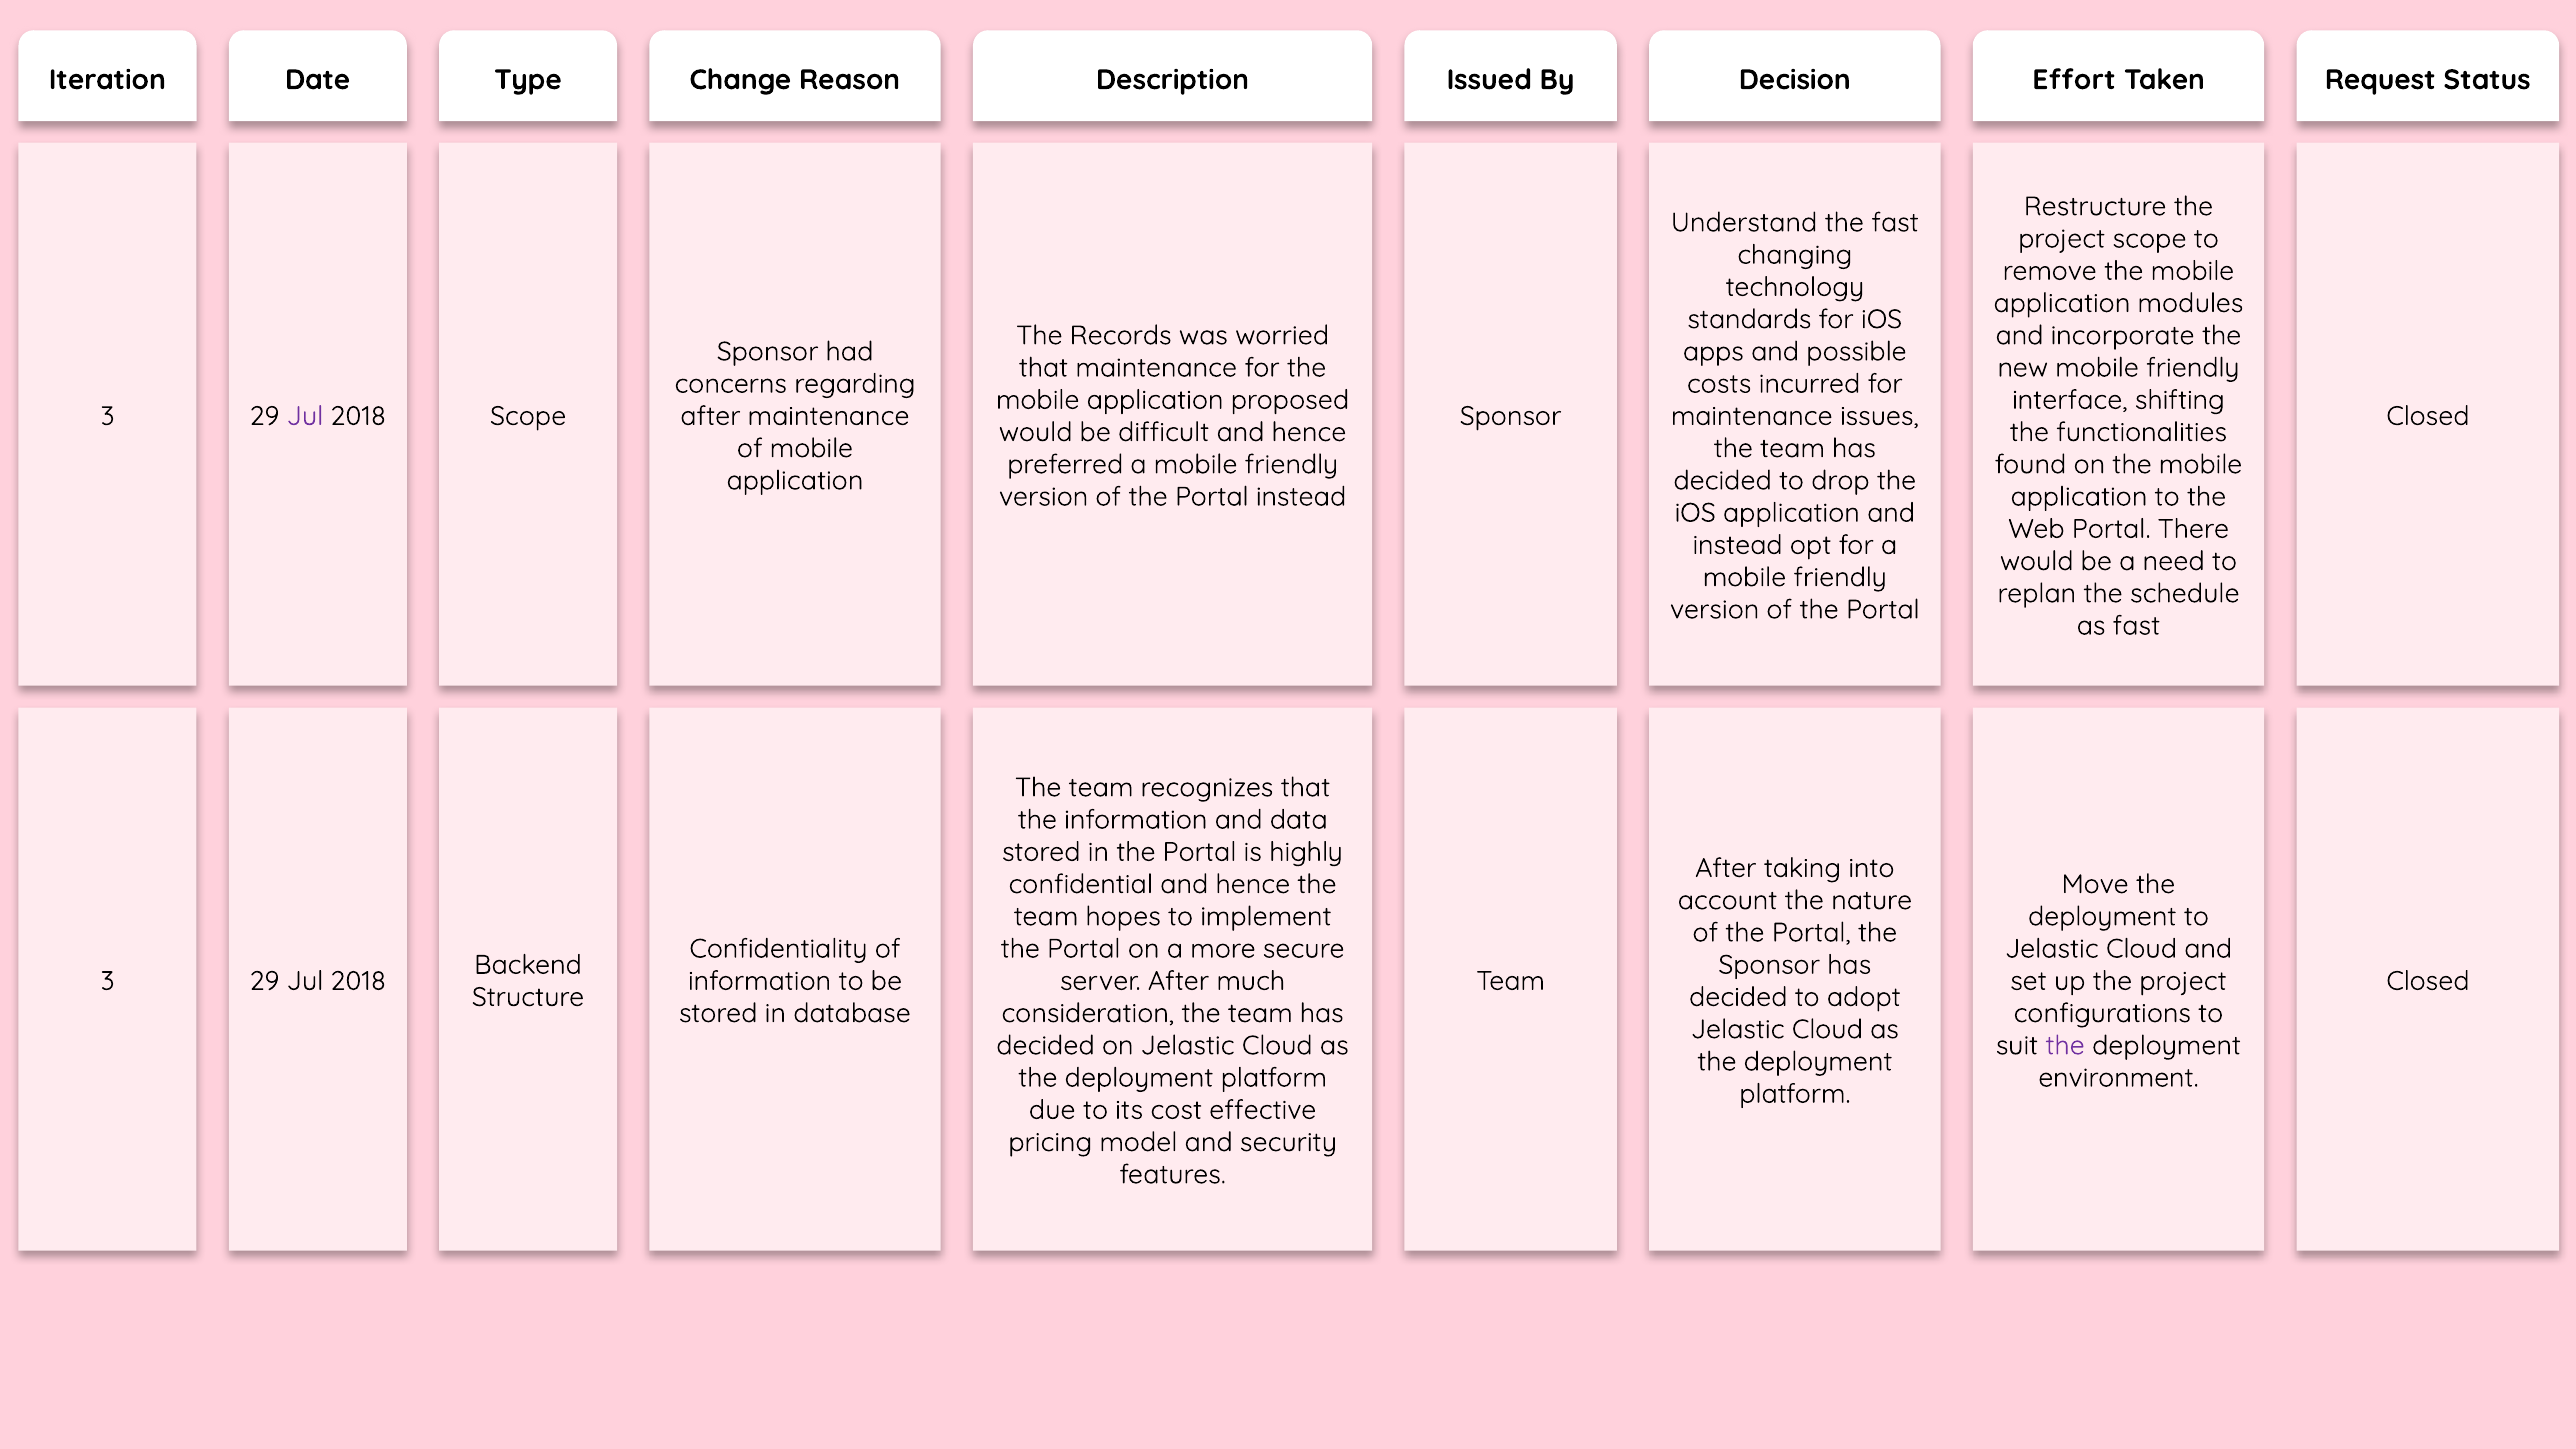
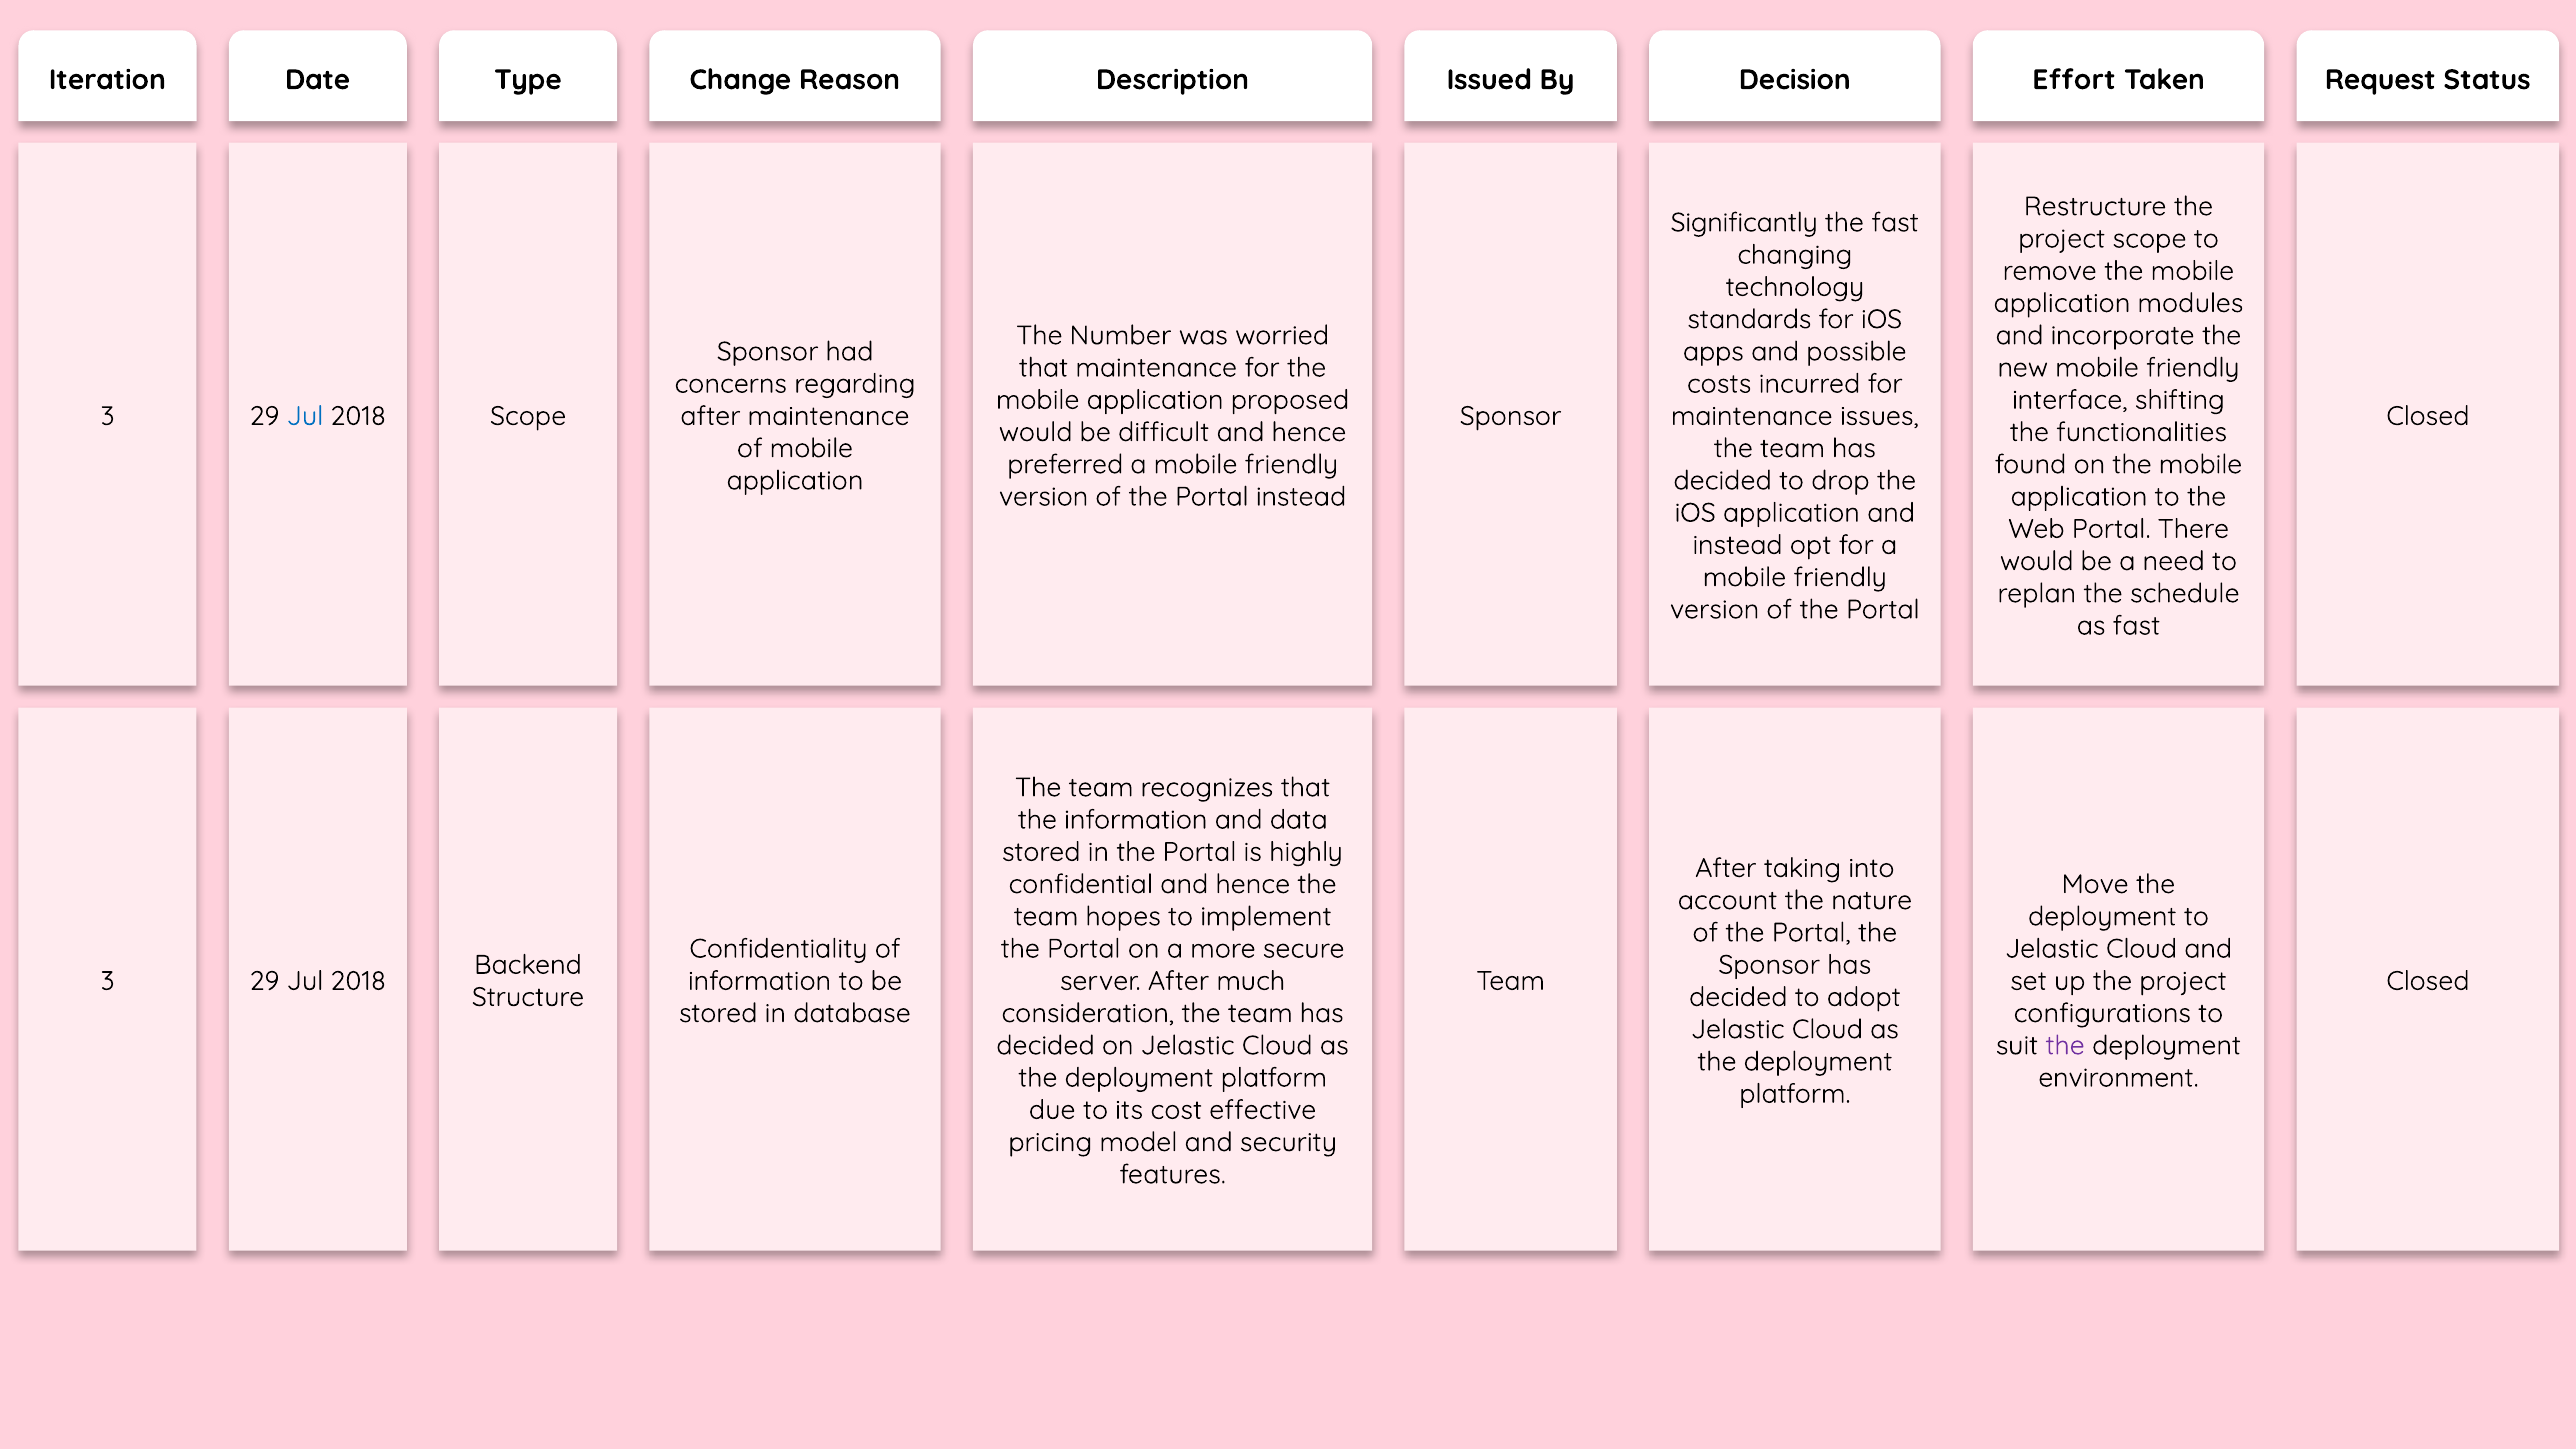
Understand: Understand -> Significantly
Records: Records -> Number
Jul at (305, 416) colour: purple -> blue
